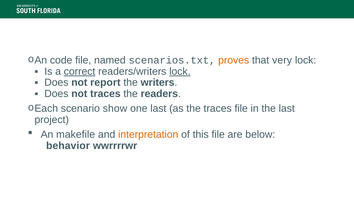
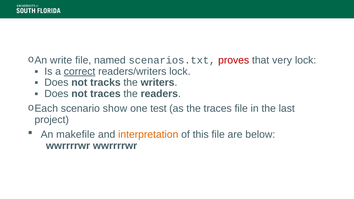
code: code -> write
proves colour: orange -> red
lock at (180, 71) underline: present -> none
report: report -> tracks
one last: last -> test
behavior at (68, 146): behavior -> wwrrrrwr
